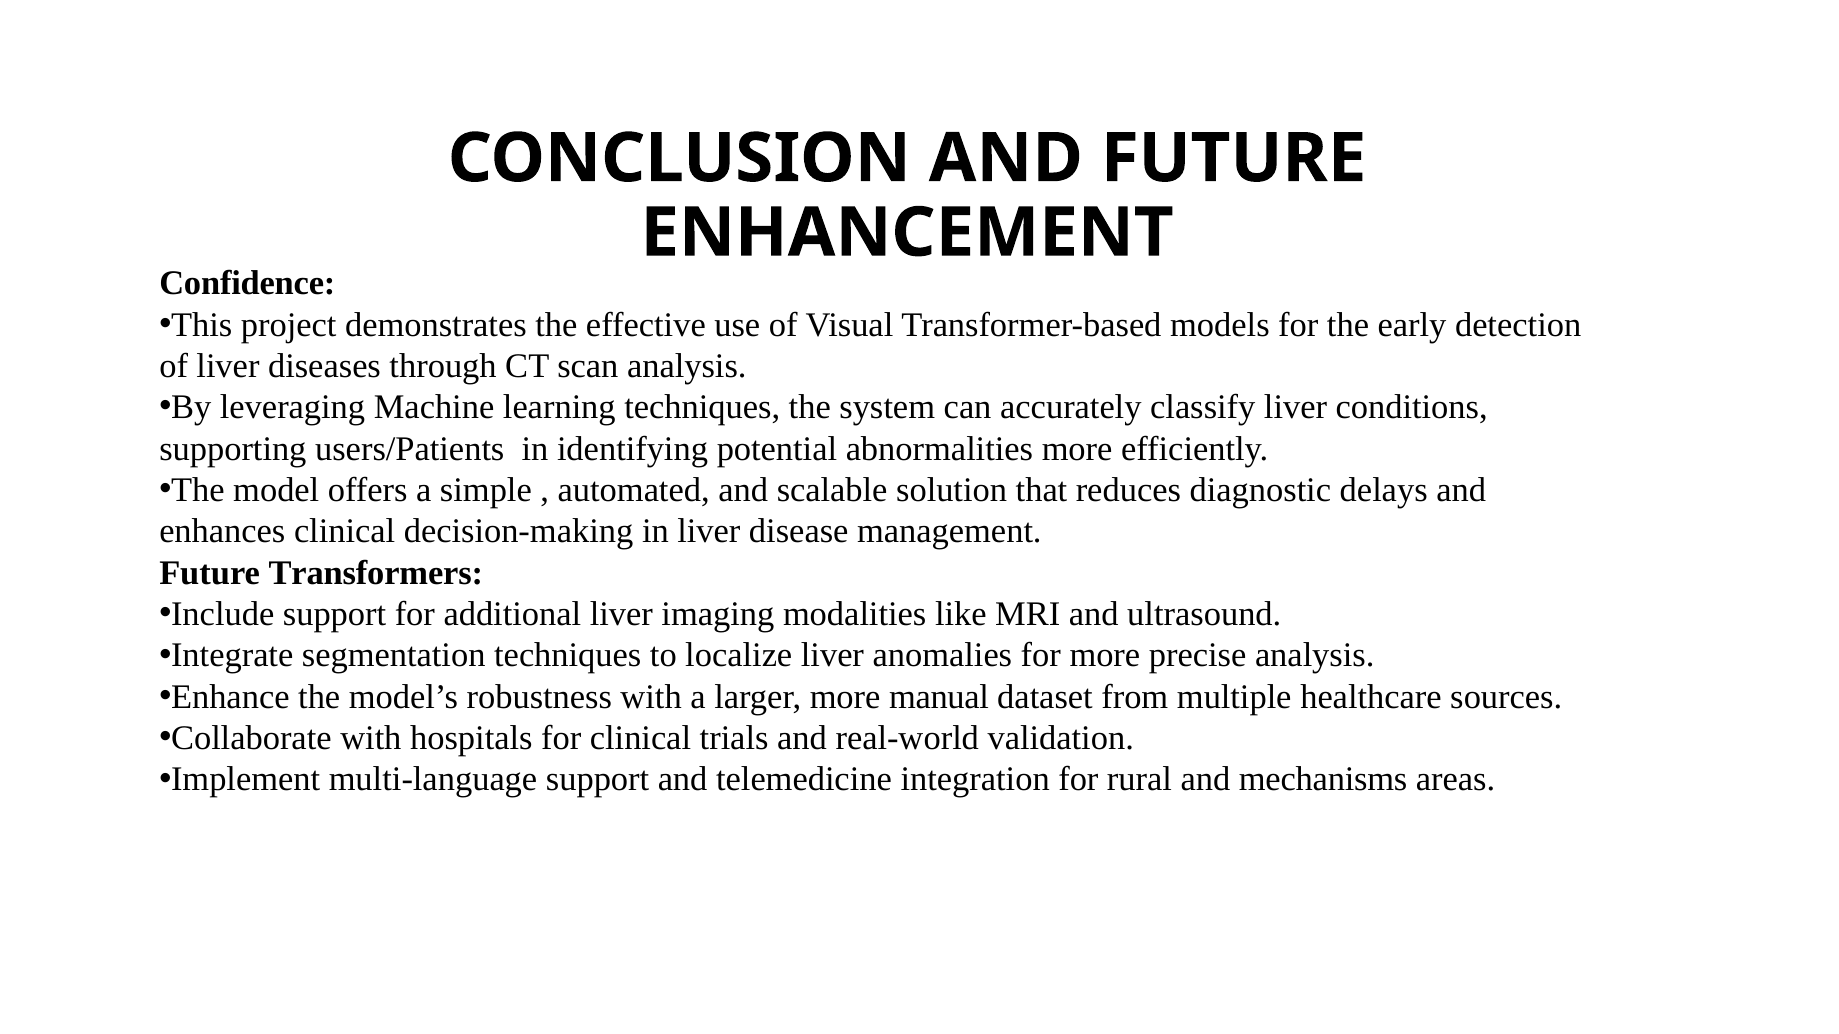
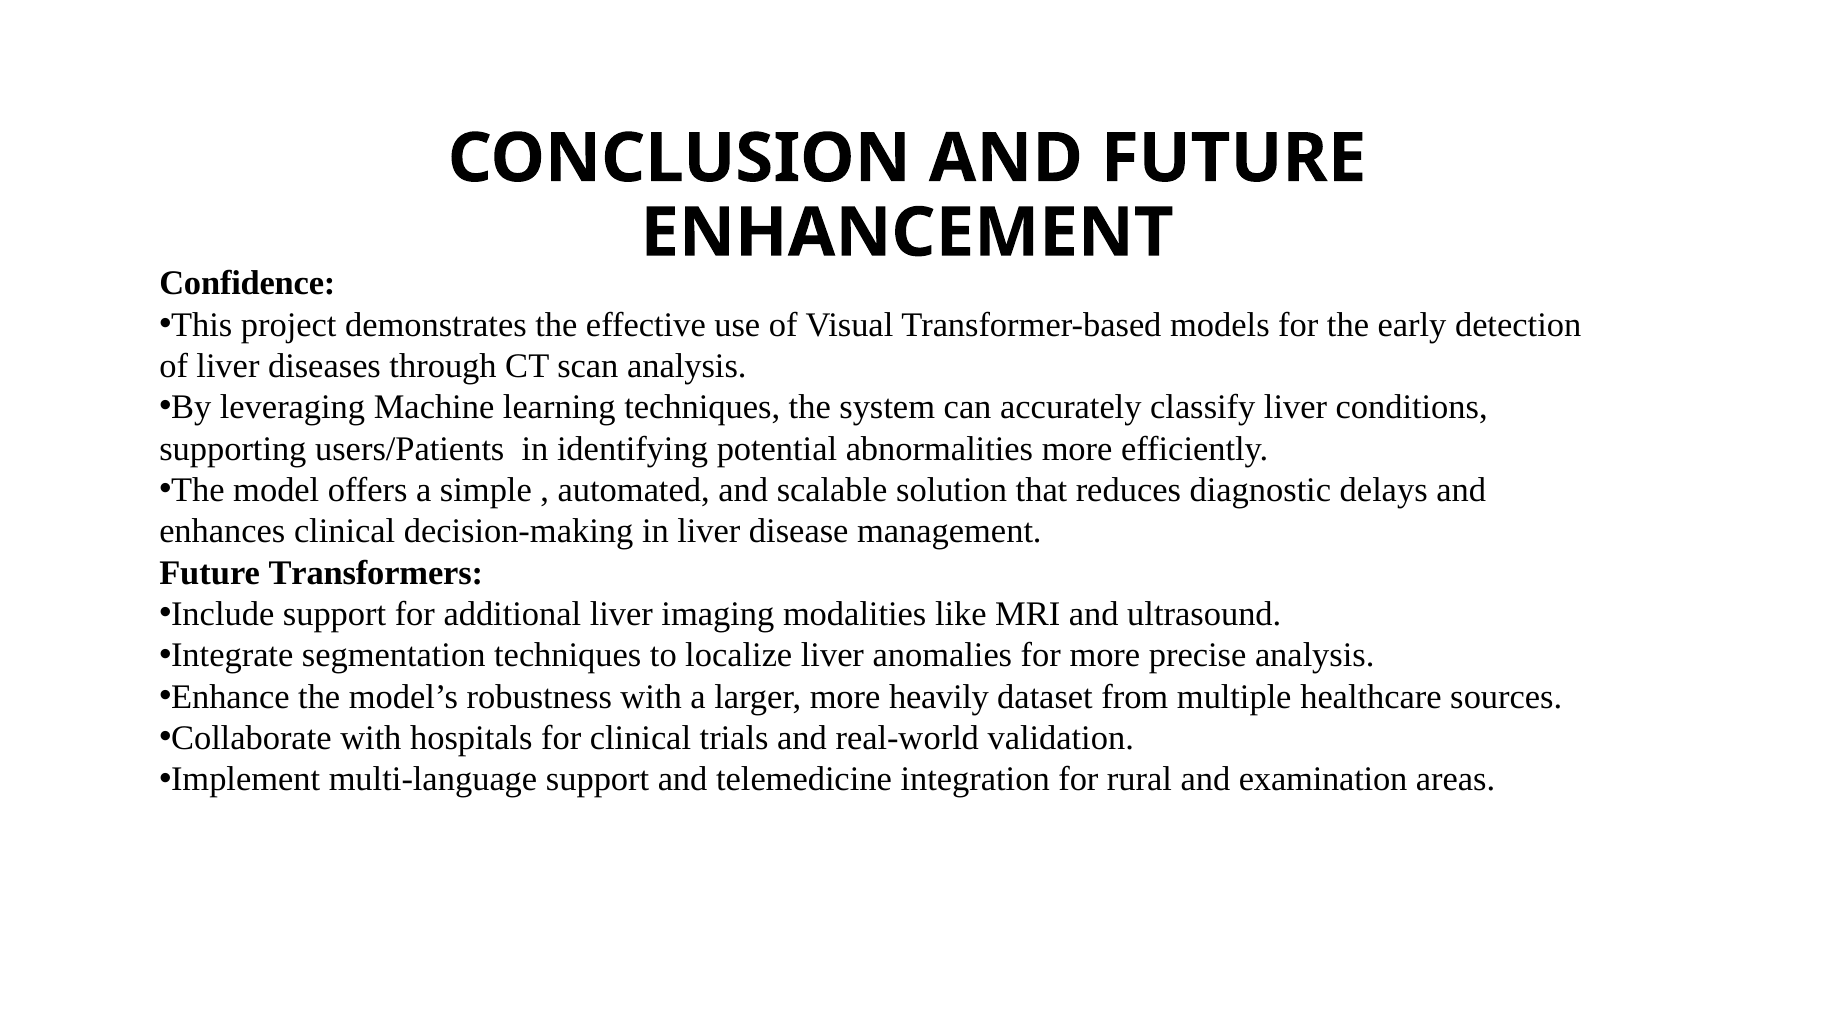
manual: manual -> heavily
mechanisms: mechanisms -> examination
